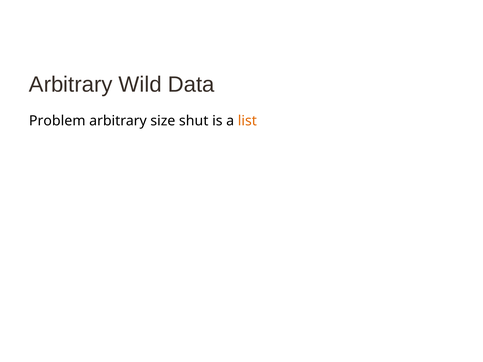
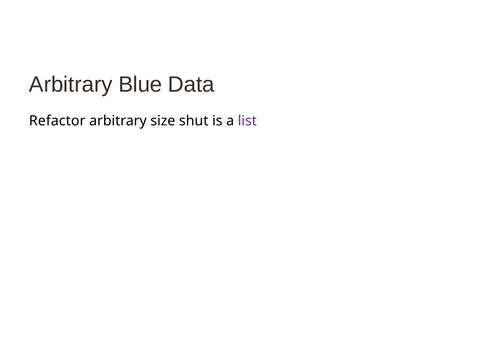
Wild: Wild -> Blue
Problem: Problem -> Refactor
list colour: orange -> purple
